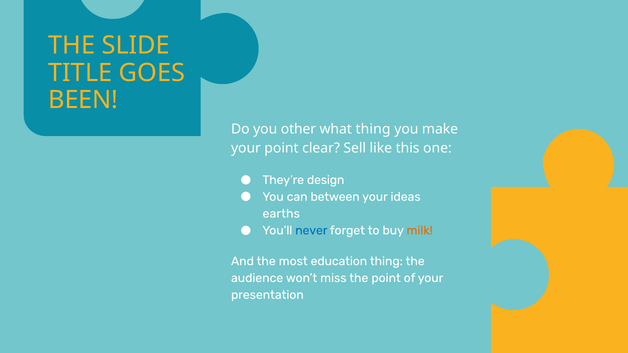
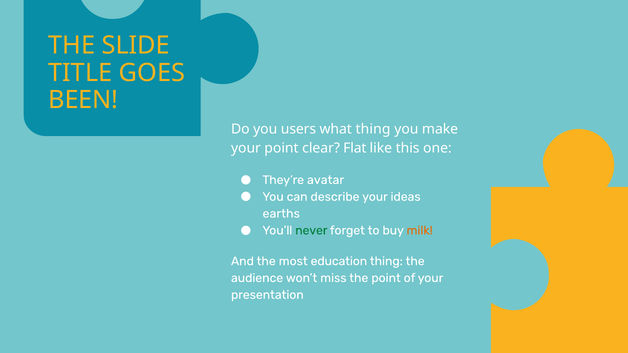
other: other -> users
Sell: Sell -> Flat
design: design -> avatar
between: between -> describe
never colour: blue -> green
